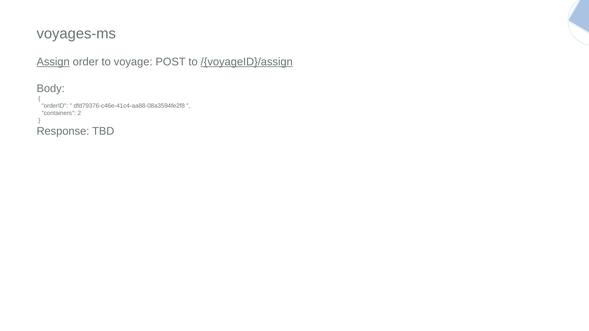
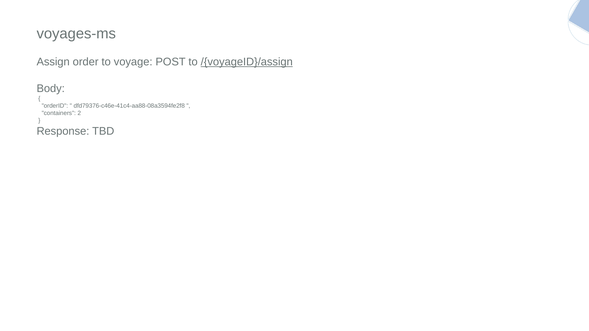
Assign underline: present -> none
